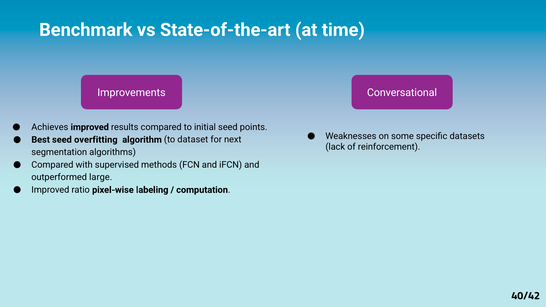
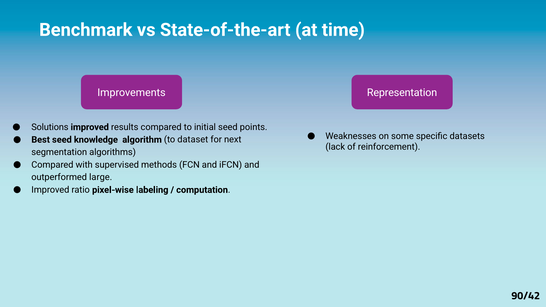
Conversational: Conversational -> Representation
Achieves: Achieves -> Solutions
overfitting: overfitting -> knowledge
40/42: 40/42 -> 90/42
